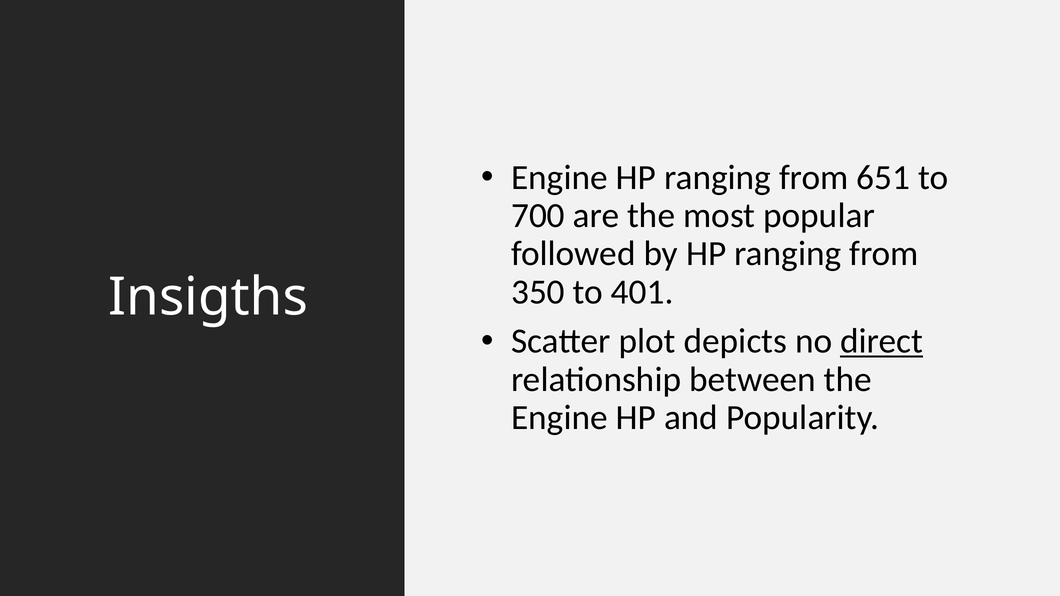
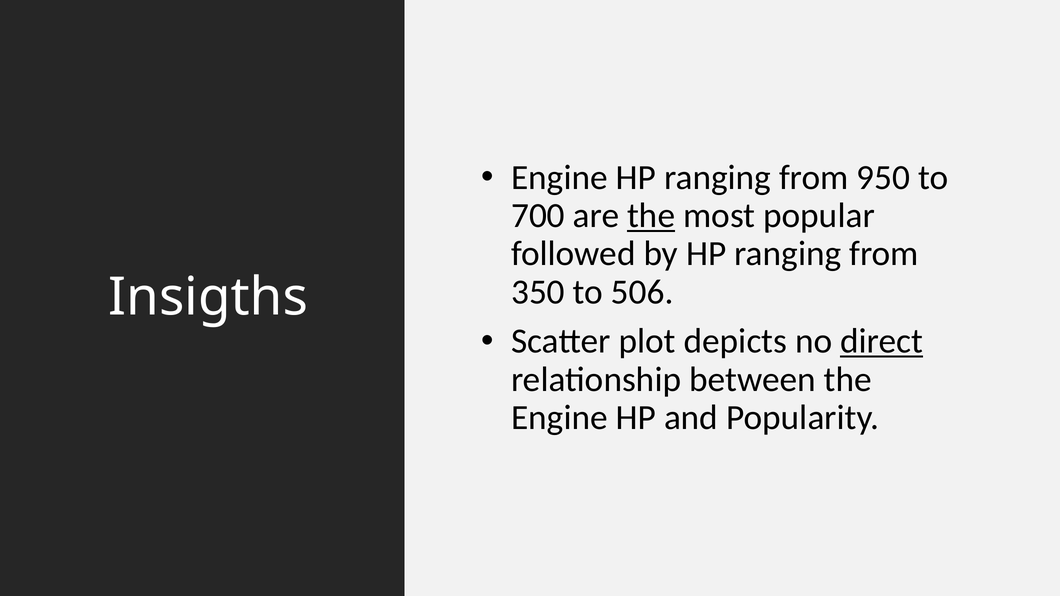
651: 651 -> 950
the at (651, 216) underline: none -> present
401: 401 -> 506
